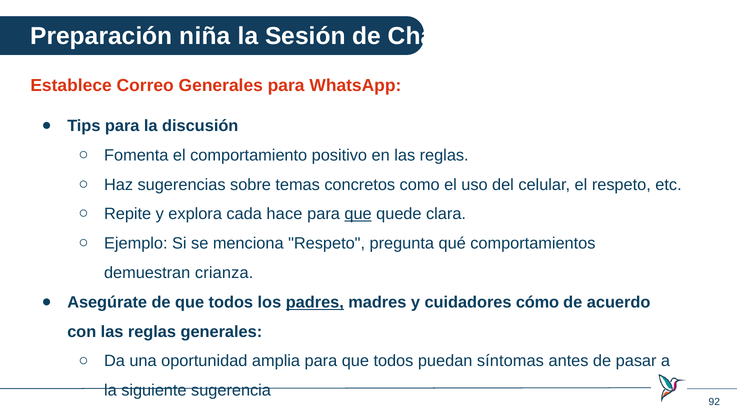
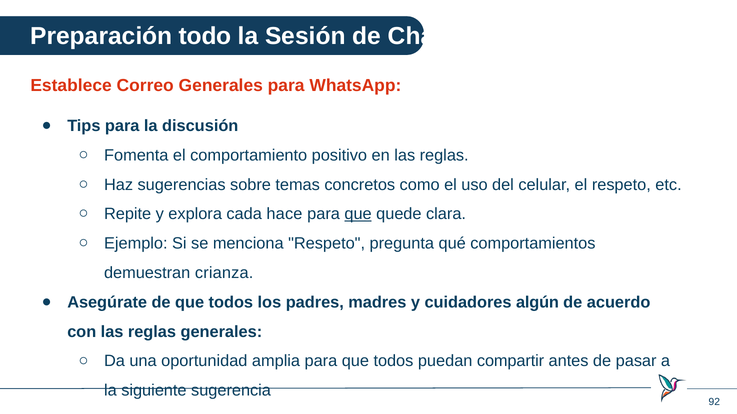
niña: niña -> todo
padres underline: present -> none
cómo: cómo -> algún
síntomas: síntomas -> compartir
